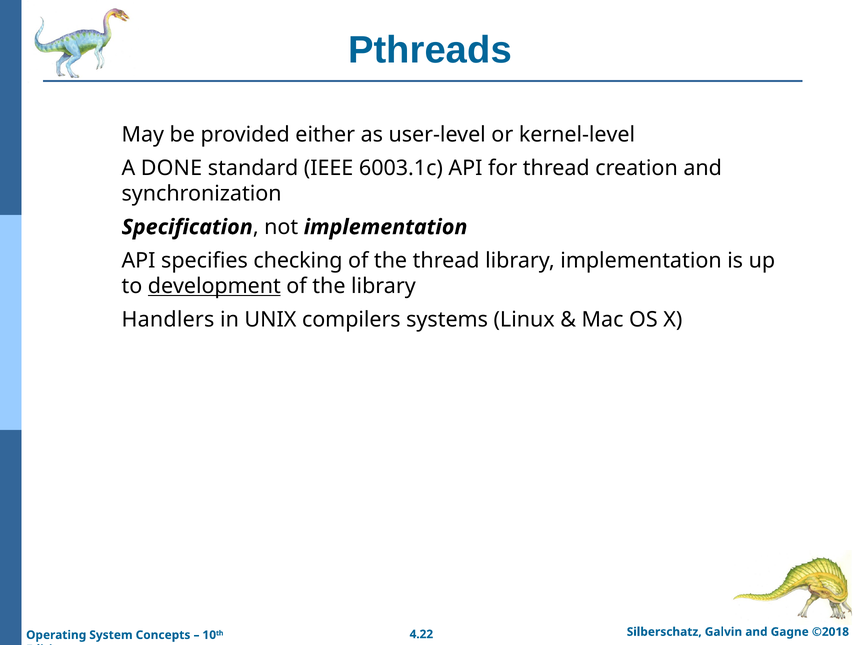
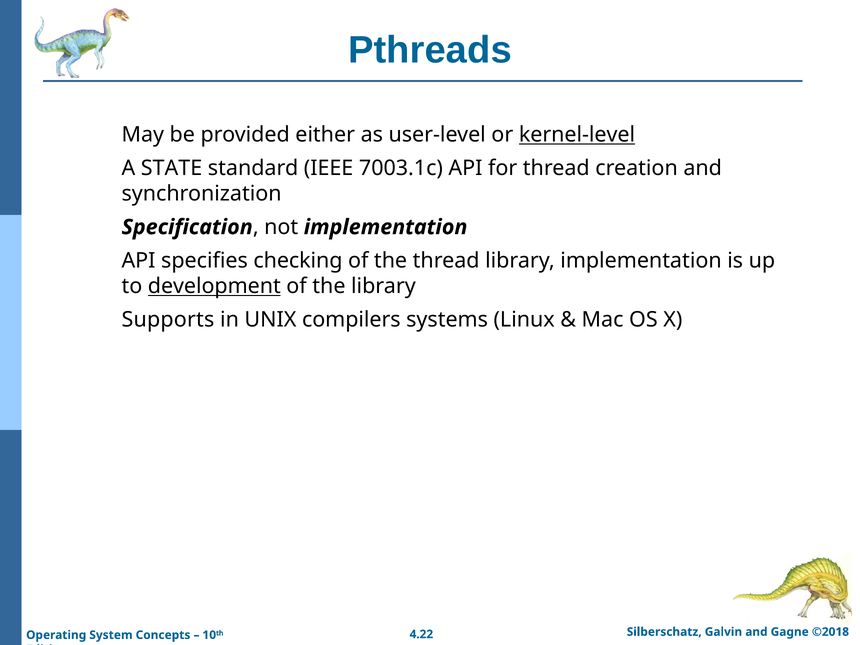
kernel-level underline: none -> present
DONE: DONE -> STATE
6003.1c: 6003.1c -> 7003.1c
Handlers: Handlers -> Supports
